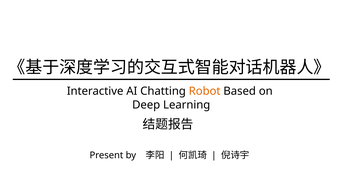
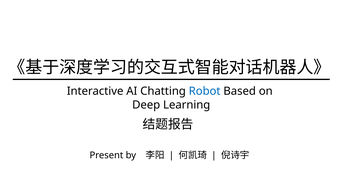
Robot colour: orange -> blue
